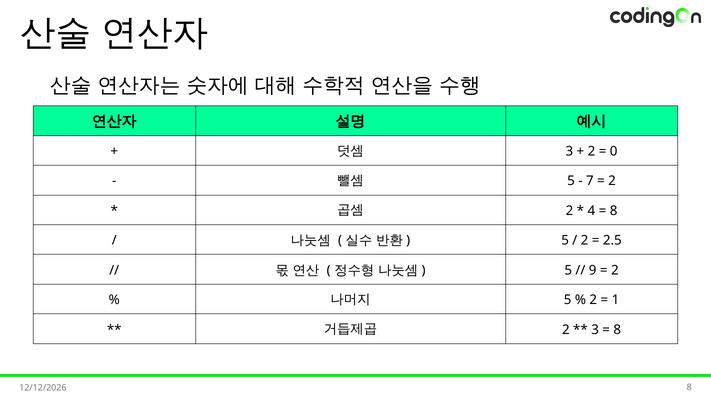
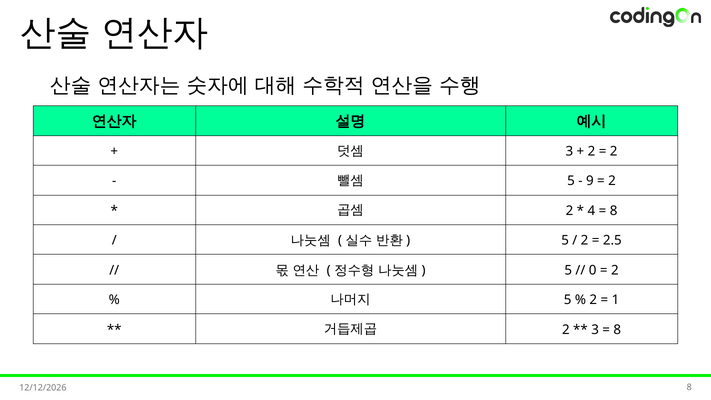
0 at (614, 151): 0 -> 2
7: 7 -> 9
9: 9 -> 0
